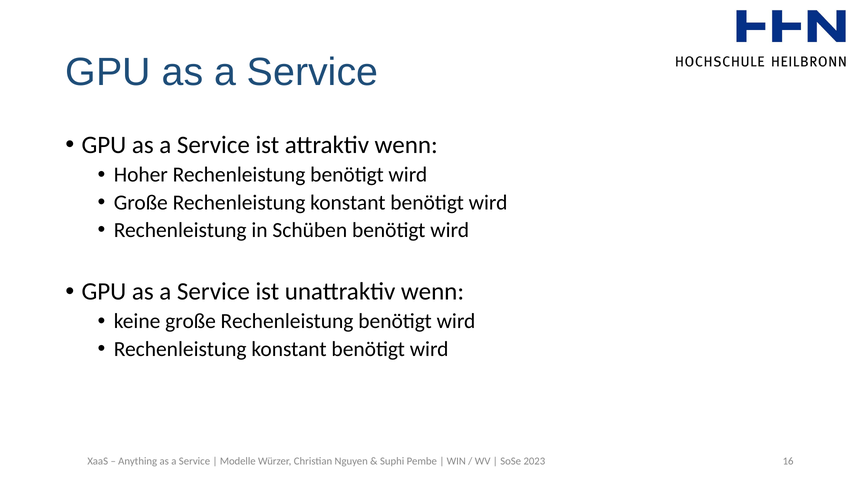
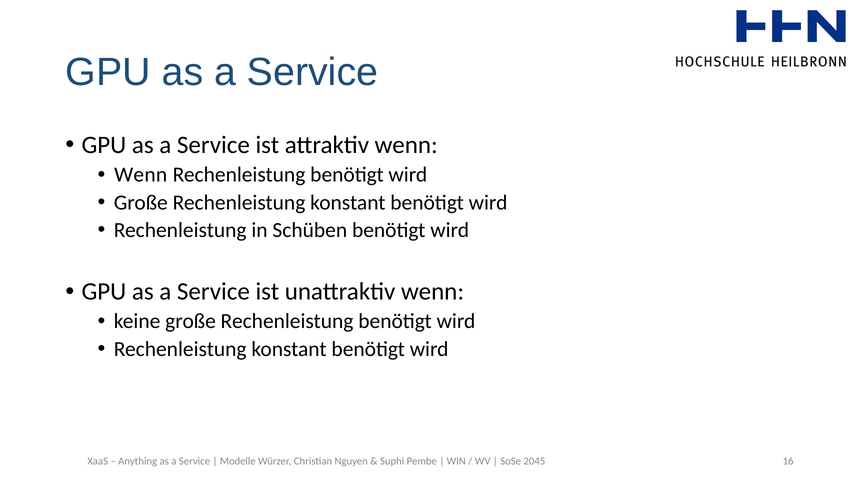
Hoher at (141, 175): Hoher -> Wenn
2023: 2023 -> 2045
